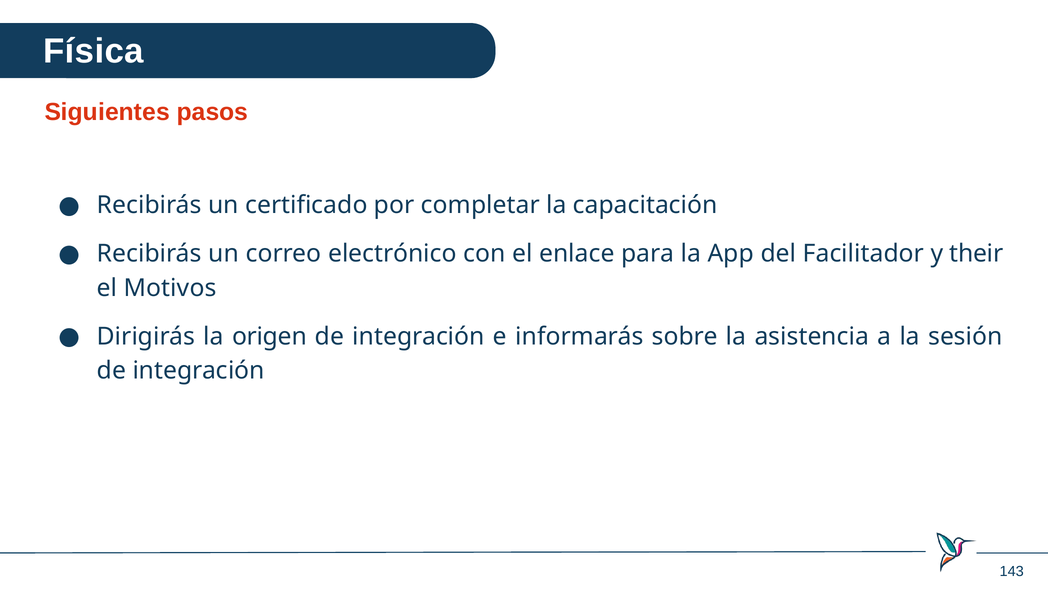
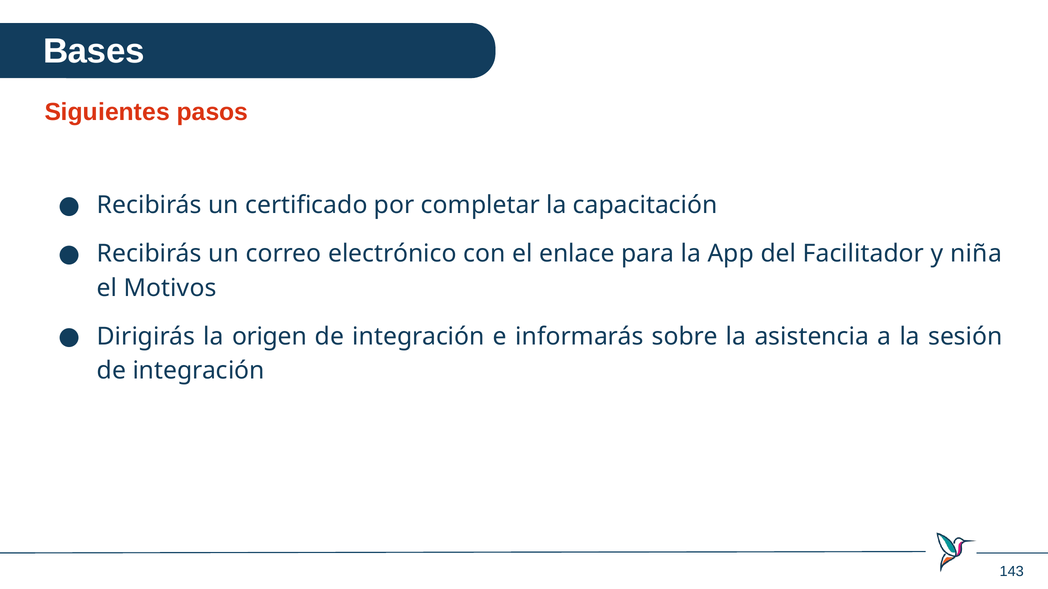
Física: Física -> Bases
their: their -> niña
